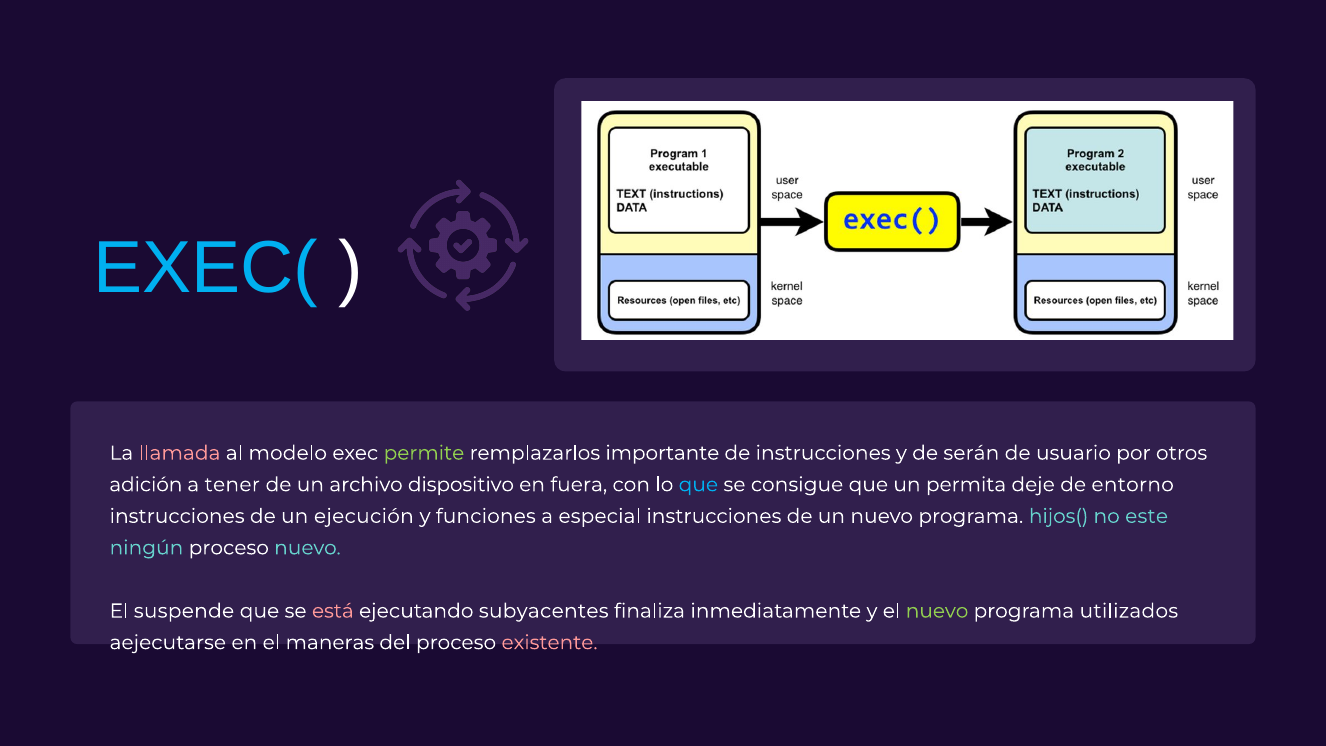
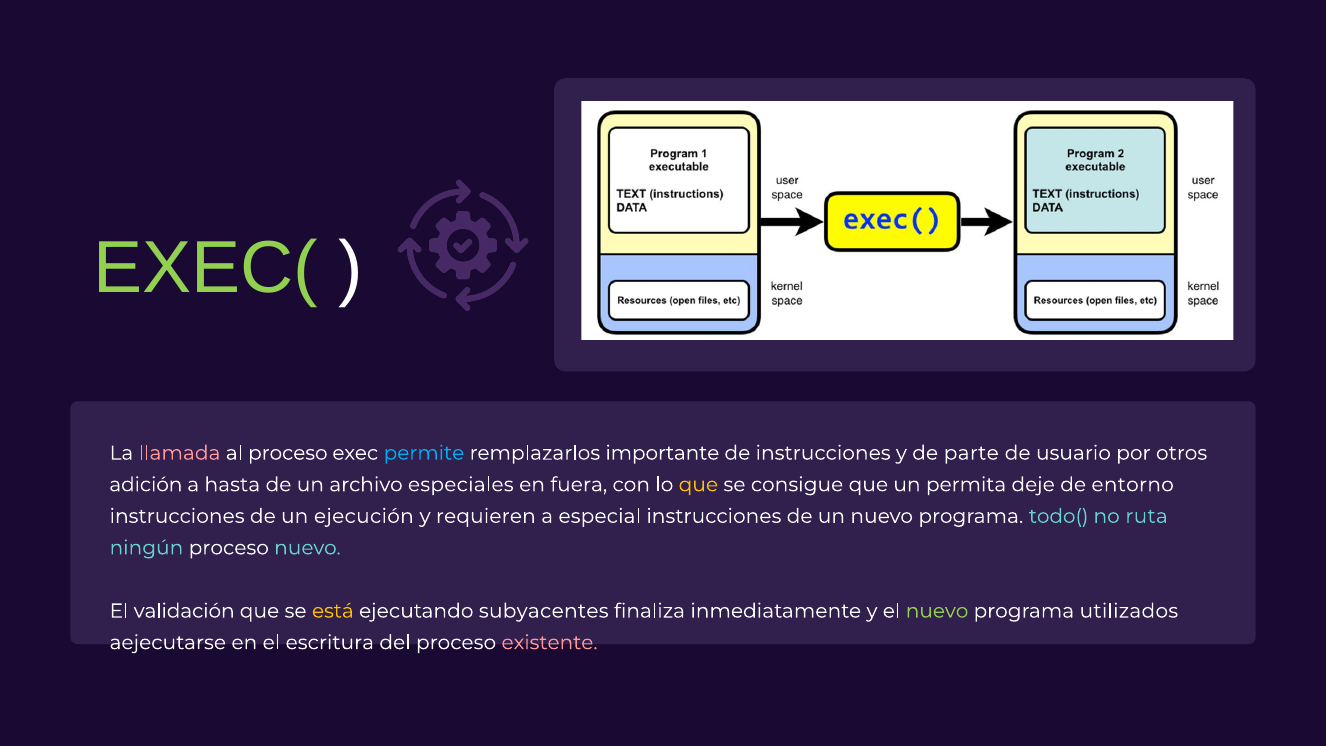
EXEC( colour: light blue -> light green
al modelo: modelo -> proceso
permite colour: light green -> light blue
serán: serán -> parte
tener: tener -> hasta
dispositivo: dispositivo -> especiales
que at (698, 485) colour: light blue -> yellow
funciones: funciones -> requieren
hijos(: hijos( -> todo(
este: este -> ruta
suspende: suspende -> validación
está colour: pink -> yellow
maneras: maneras -> escritura
